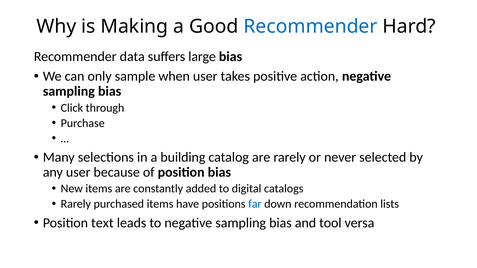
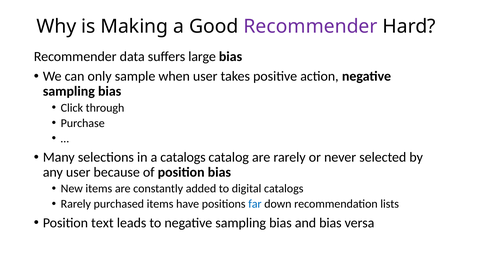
Recommender at (311, 26) colour: blue -> purple
a building: building -> catalogs
and tool: tool -> bias
